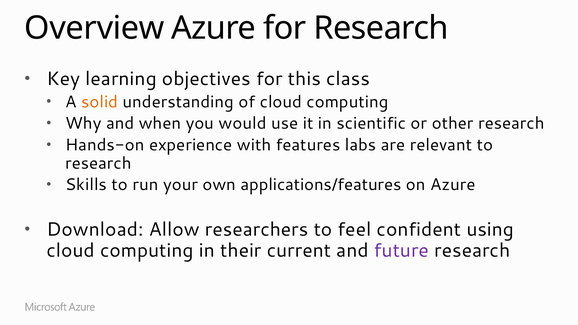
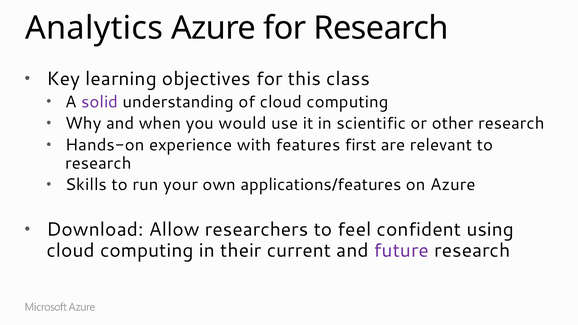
Overview: Overview -> Analytics
solid colour: orange -> purple
labs: labs -> first
